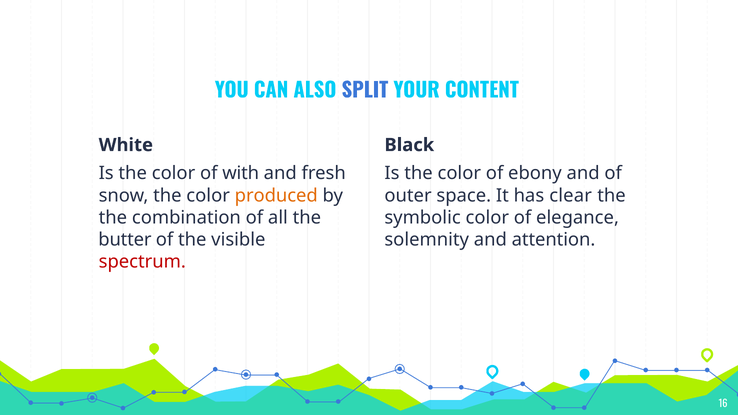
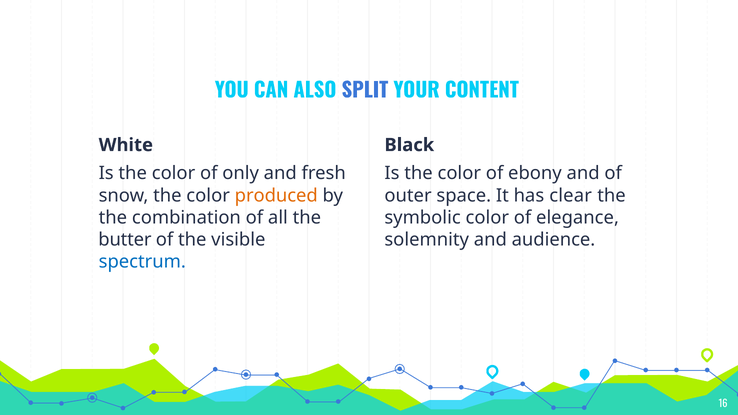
with: with -> only
attention: attention -> audience
spectrum colour: red -> blue
